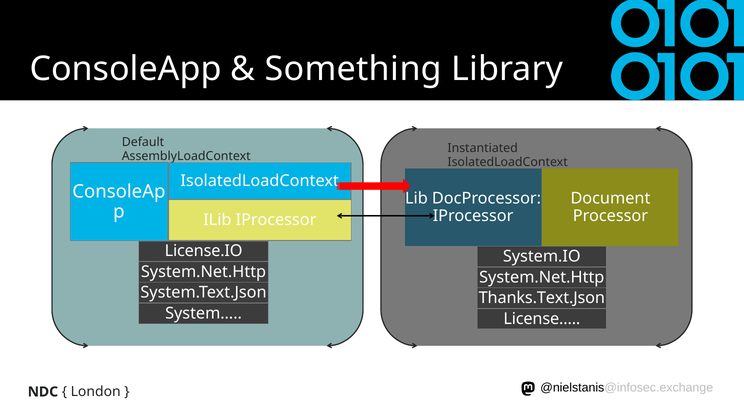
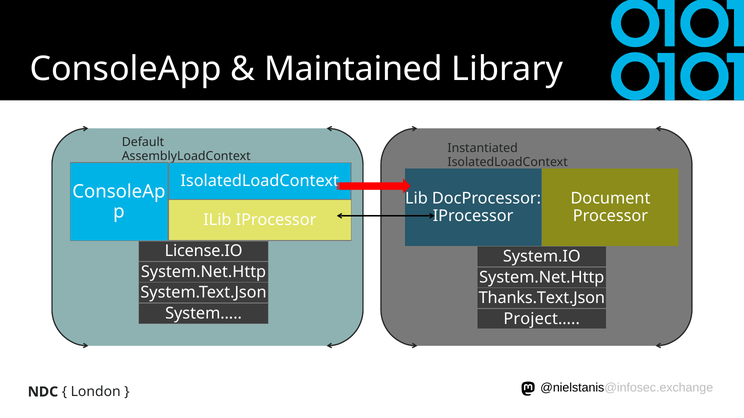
Something: Something -> Maintained
License…: License… -> Project…
